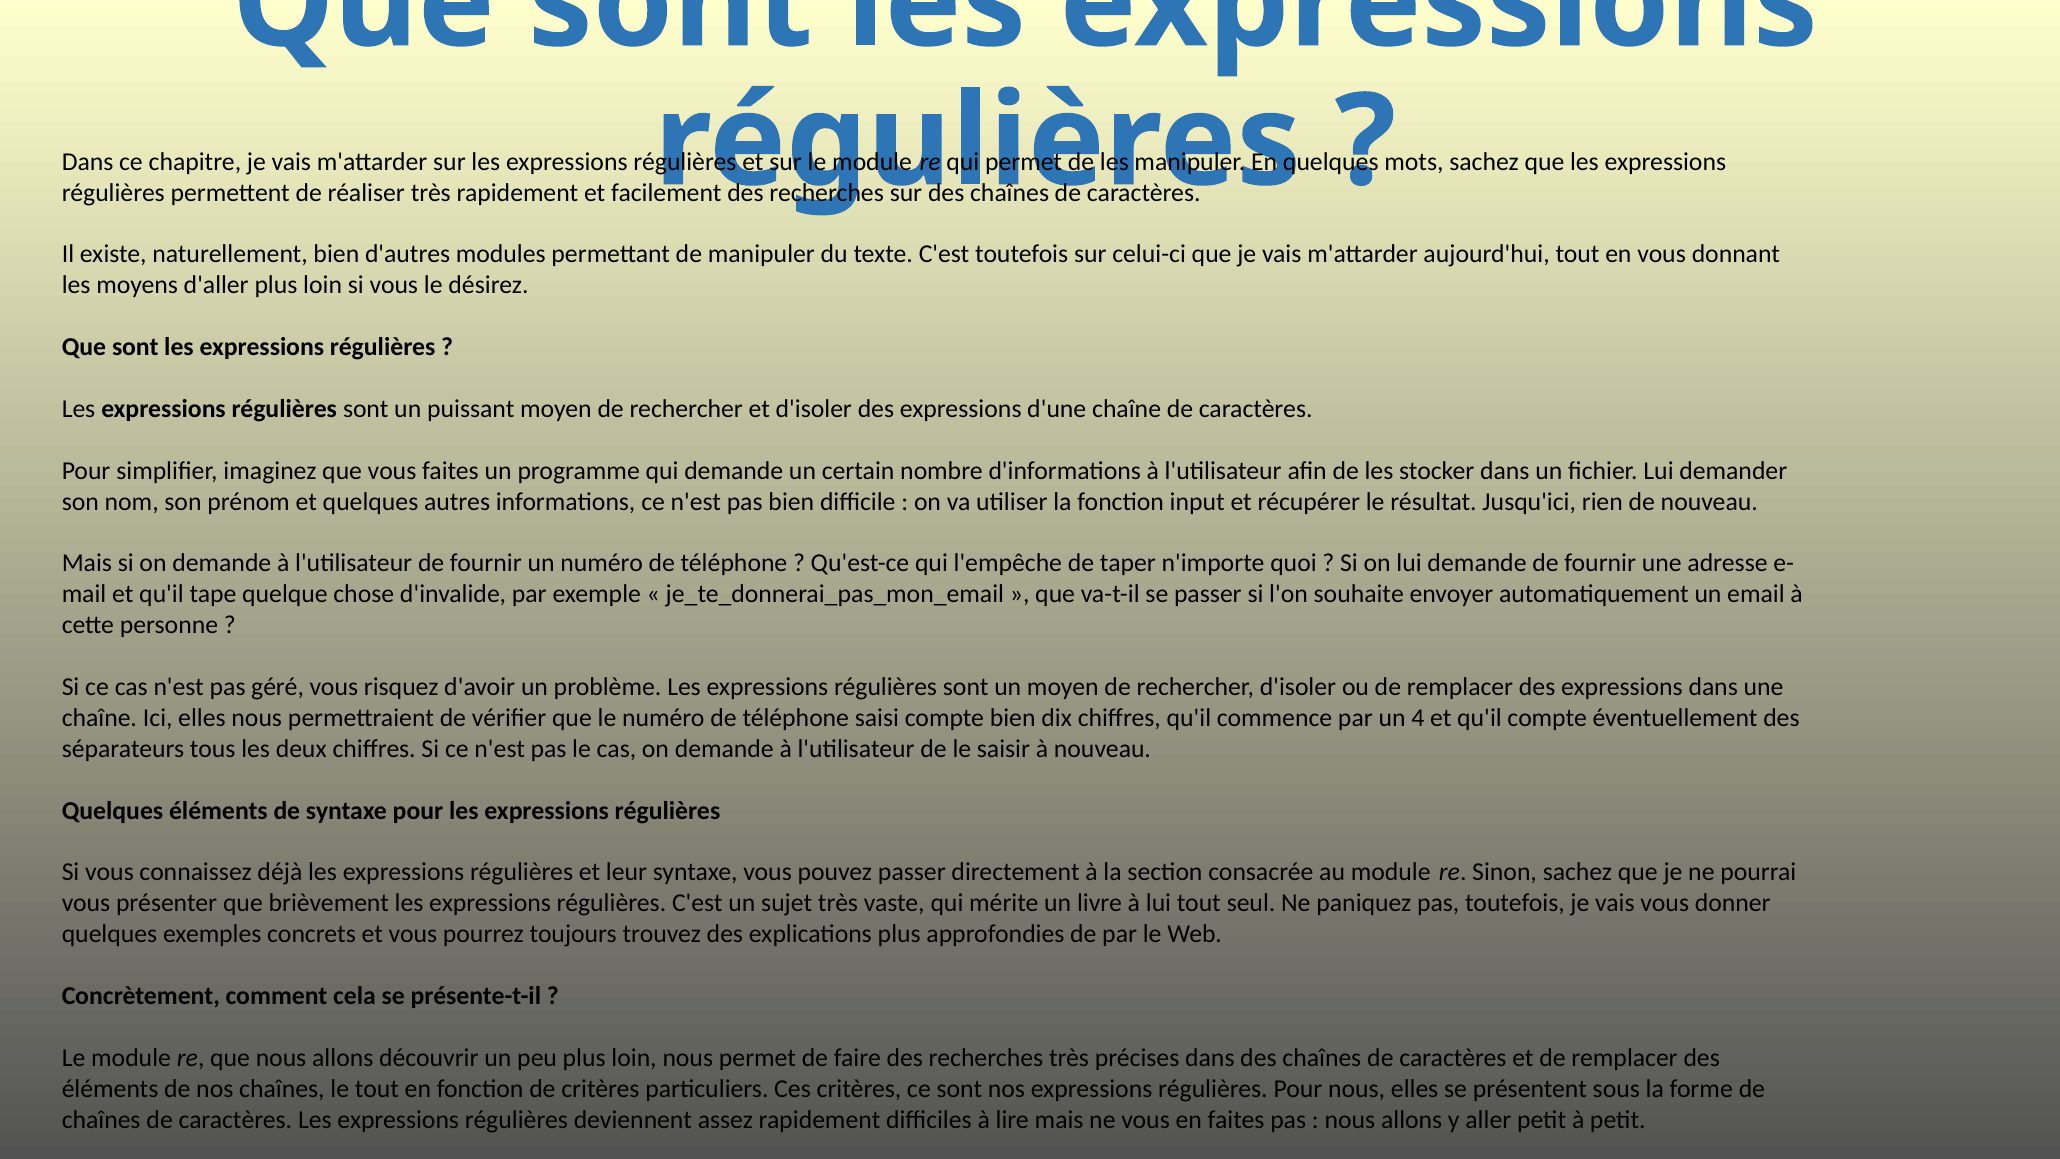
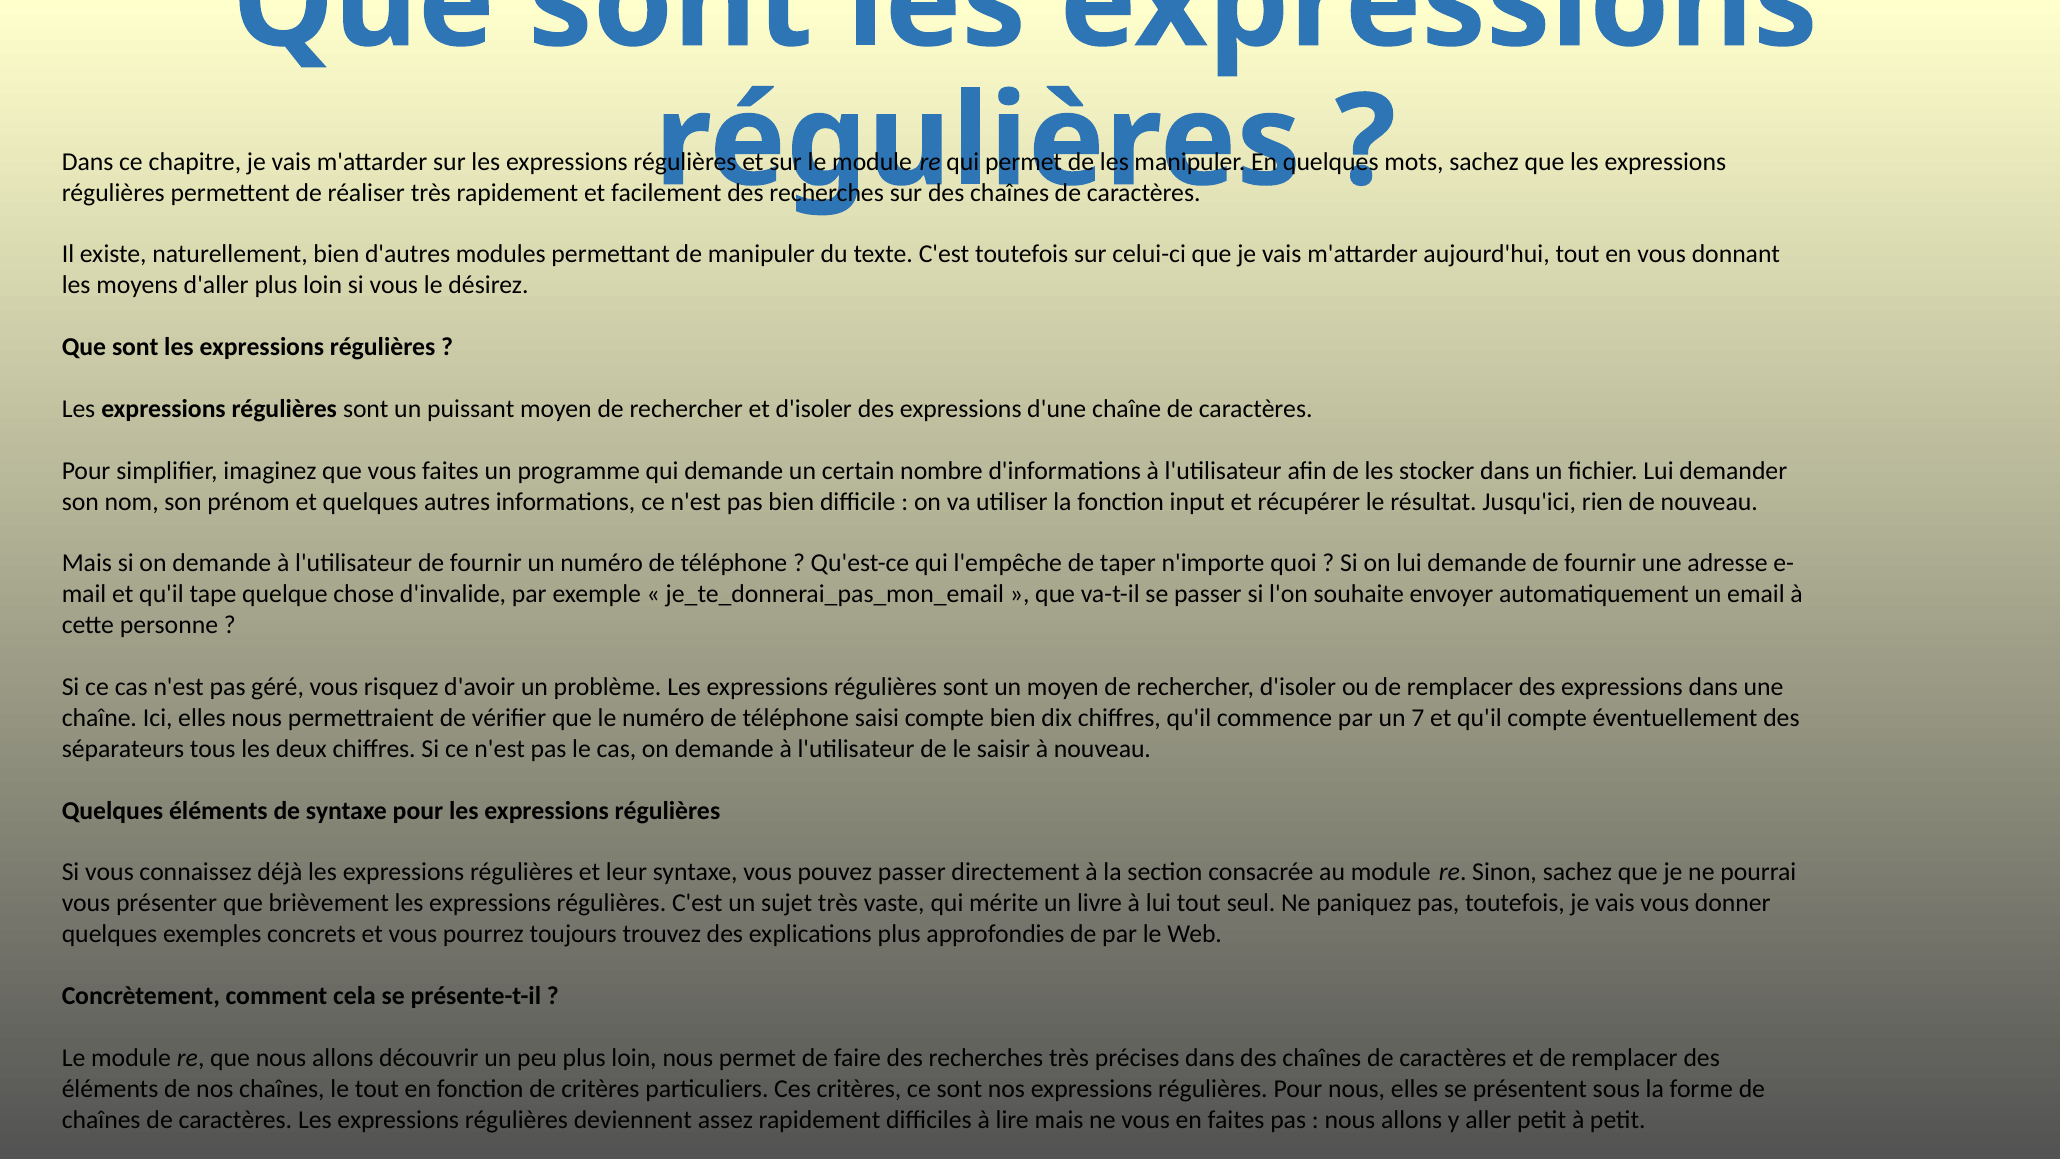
4: 4 -> 7
